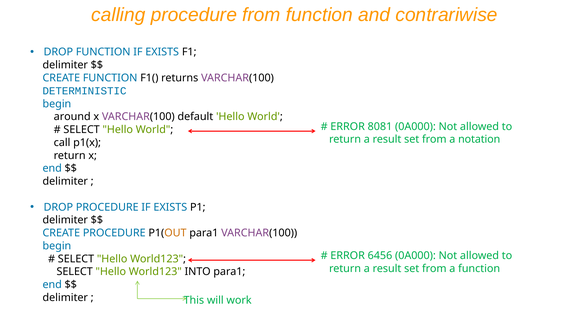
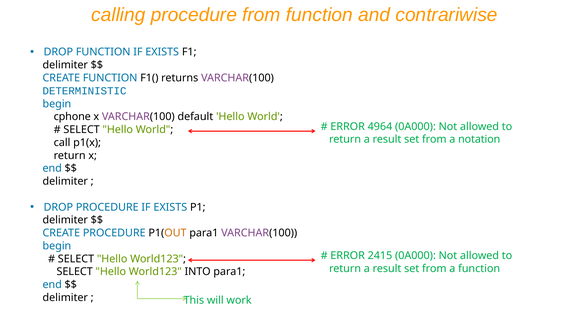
around: around -> cphone
8081: 8081 -> 4964
6456: 6456 -> 2415
